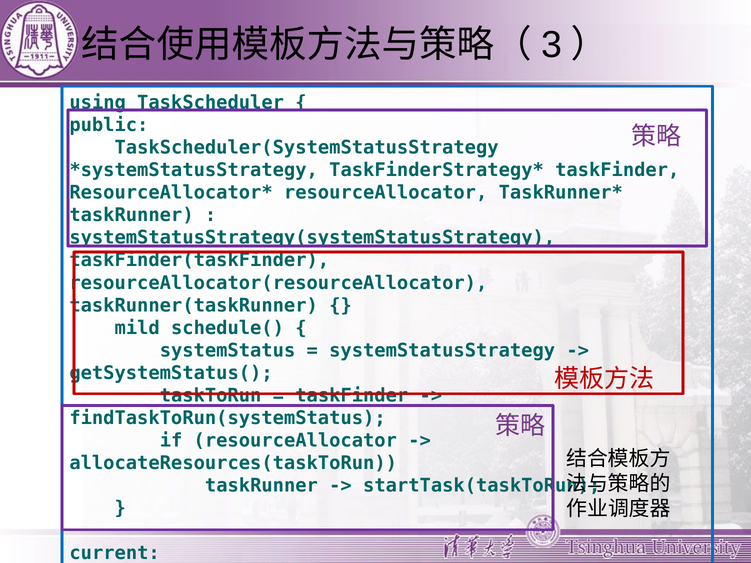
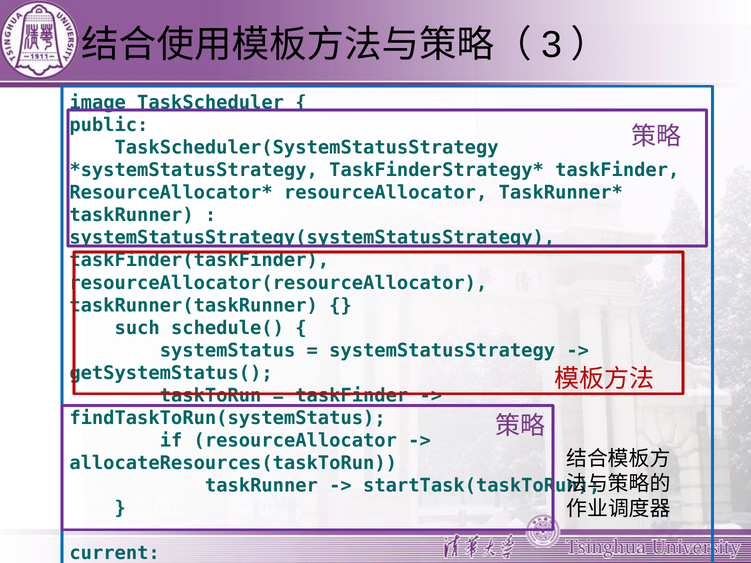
using: using -> image
mild: mild -> such
